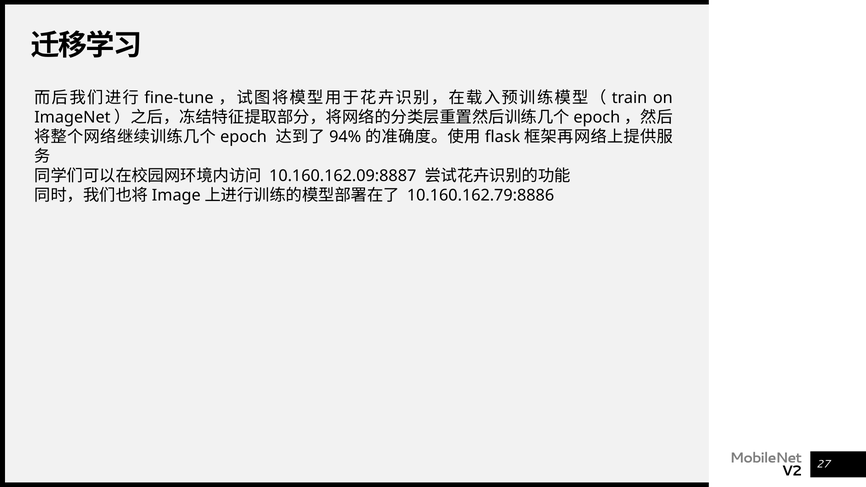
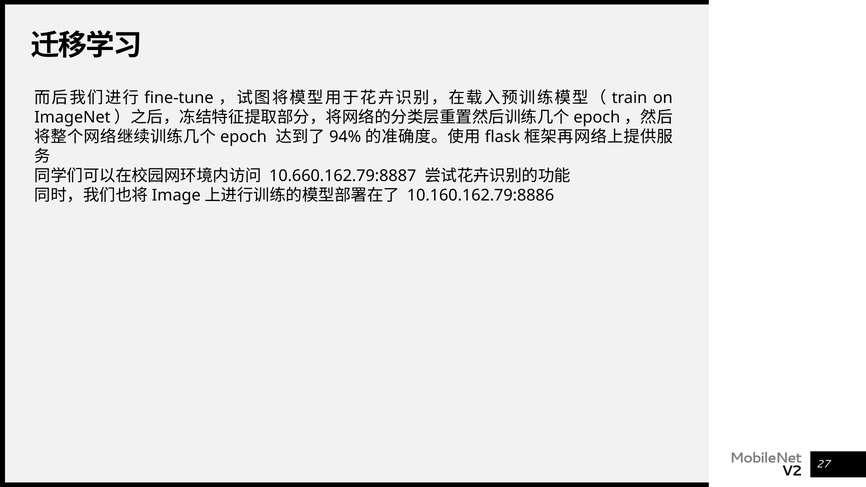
10.160.162.09:8887: 10.160.162.09:8887 -> 10.660.162.79:8887
